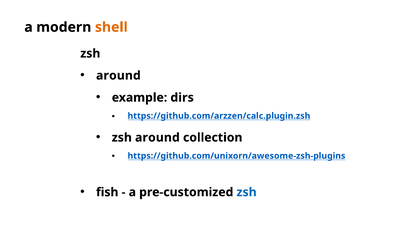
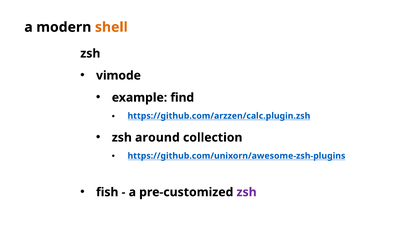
around at (118, 76): around -> vimode
dirs: dirs -> find
zsh at (247, 192) colour: blue -> purple
